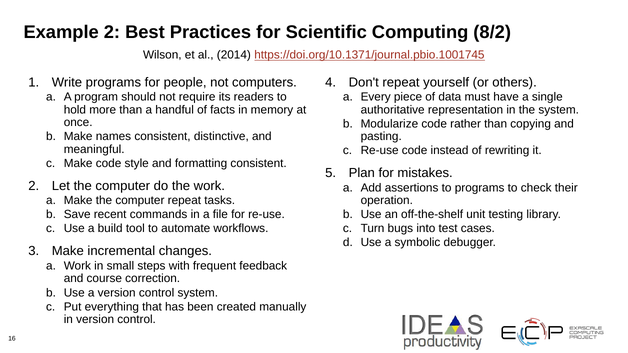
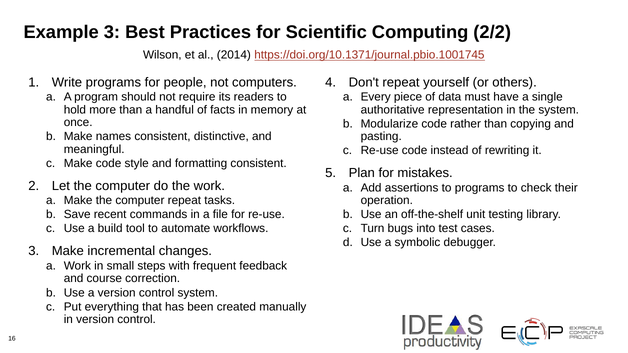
Example 2: 2 -> 3
8/2: 8/2 -> 2/2
